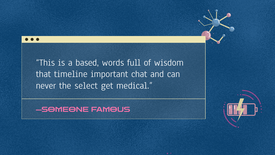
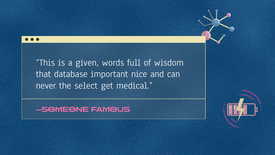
based: based -> given
timeline: timeline -> database
chat: chat -> nice
